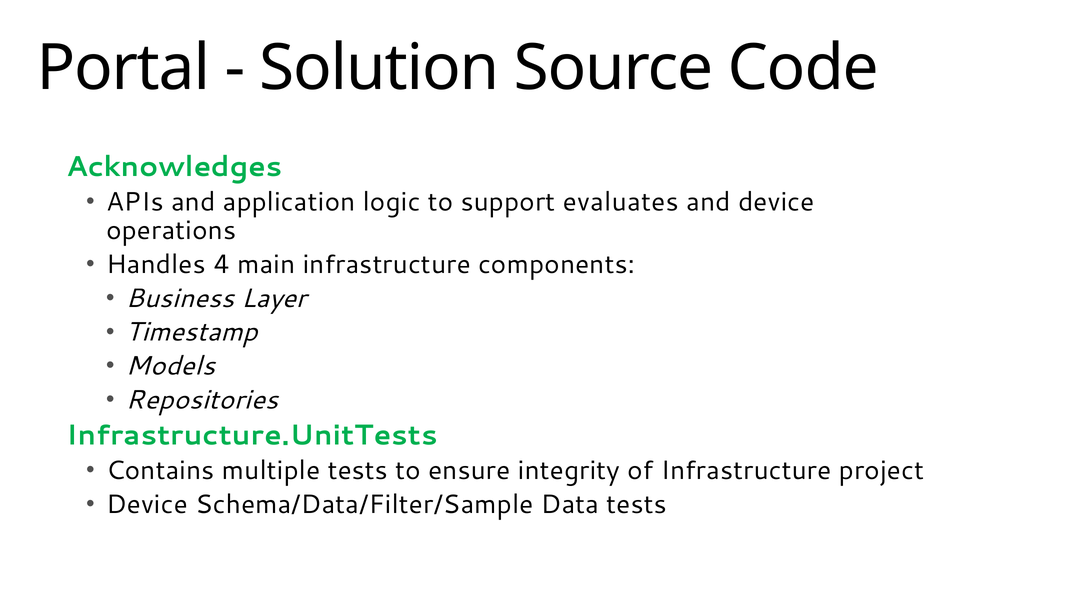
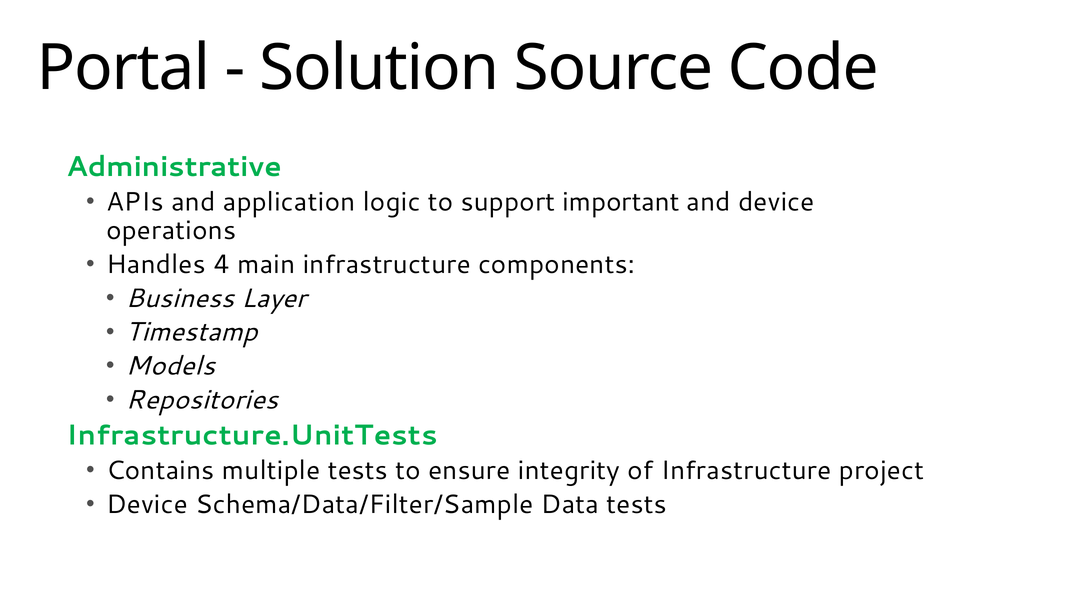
Acknowledges: Acknowledges -> Administrative
evaluates: evaluates -> important
